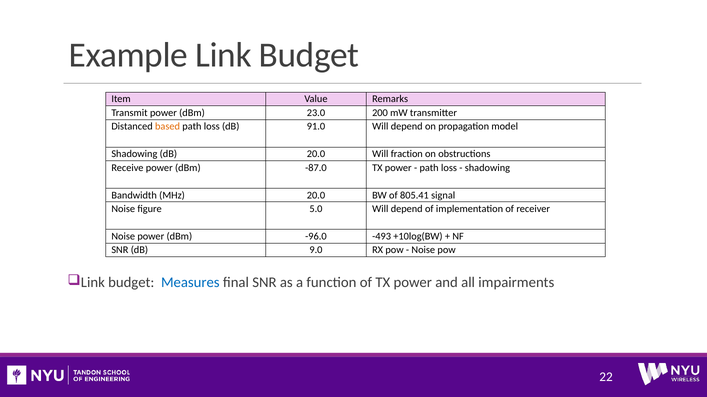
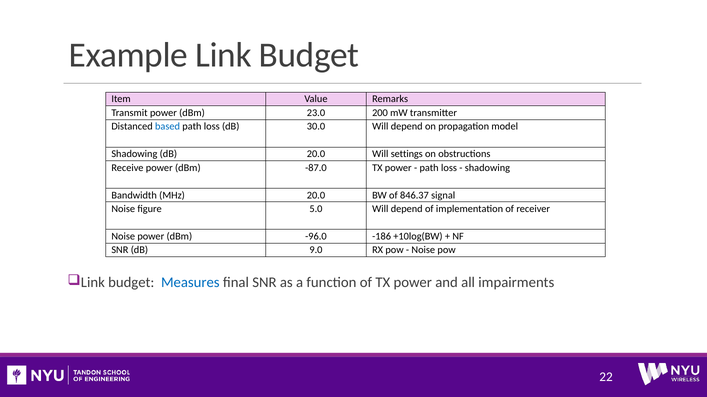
based colour: orange -> blue
91.0: 91.0 -> 30.0
fraction: fraction -> settings
805.41: 805.41 -> 846.37
-493: -493 -> -186
